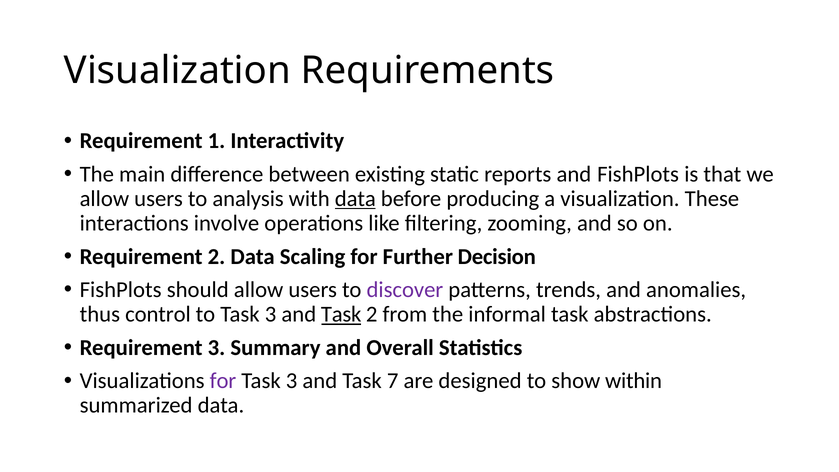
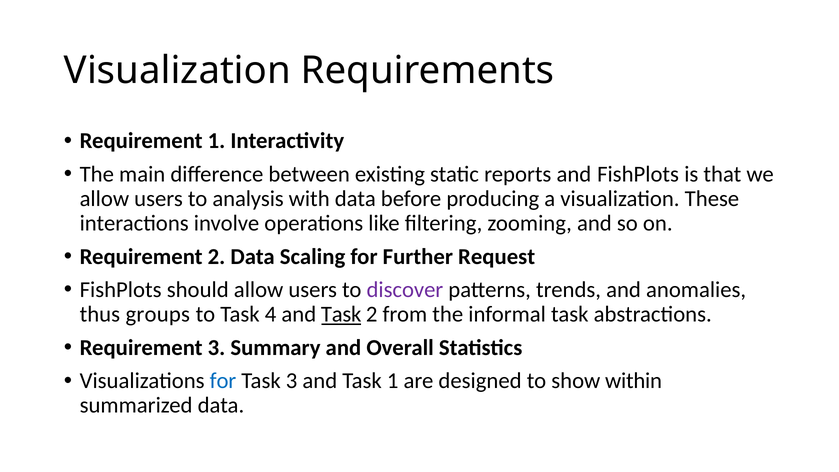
data at (355, 199) underline: present -> none
Decision: Decision -> Request
control: control -> groups
to Task 3: 3 -> 4
for at (223, 381) colour: purple -> blue
Task 7: 7 -> 1
